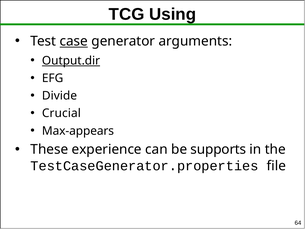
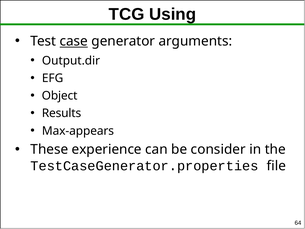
Output.dir underline: present -> none
Divide: Divide -> Object
Crucial: Crucial -> Results
supports: supports -> consider
